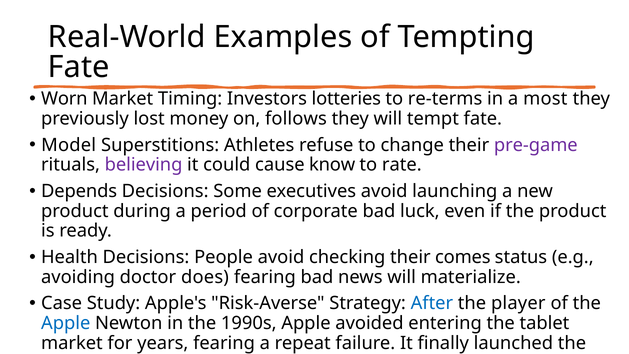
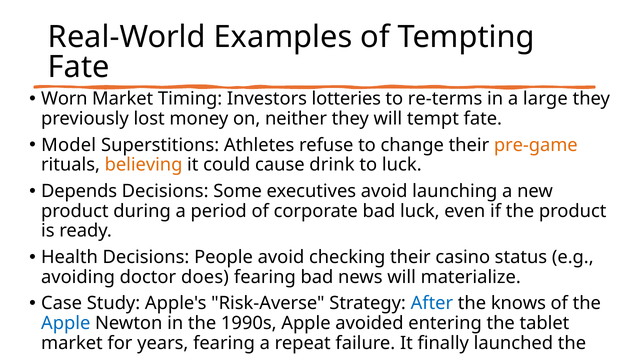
most: most -> large
follows: follows -> neither
pre-game colour: purple -> orange
believing colour: purple -> orange
know: know -> drink
to rate: rate -> luck
comes: comes -> casino
player: player -> knows
